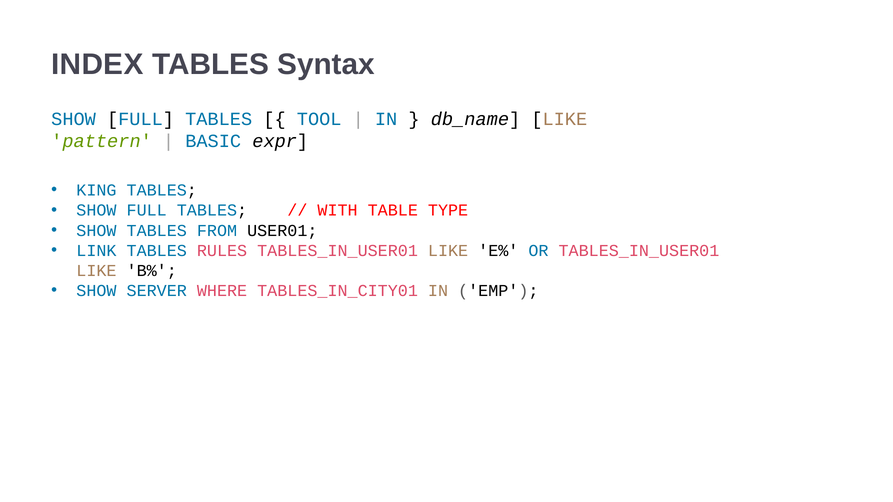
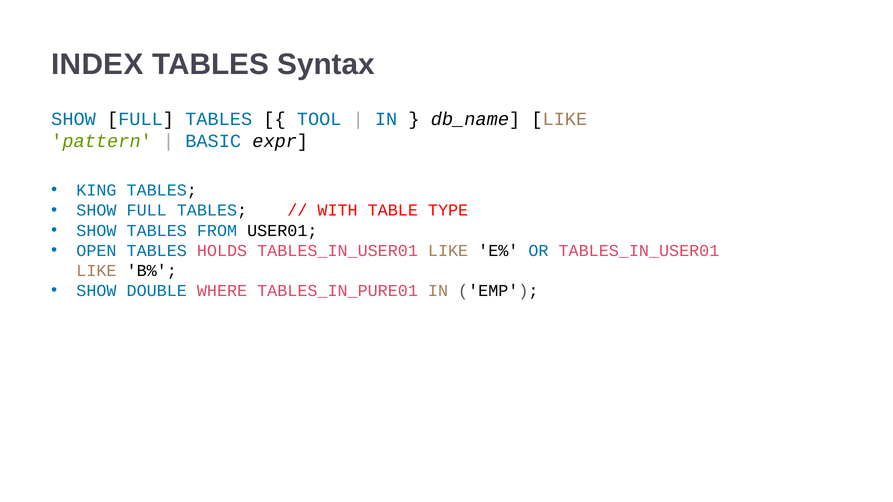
LINK: LINK -> OPEN
RULES: RULES -> HOLDS
SERVER: SERVER -> DOUBLE
TABLES_IN_CITY01: TABLES_IN_CITY01 -> TABLES_IN_PURE01
